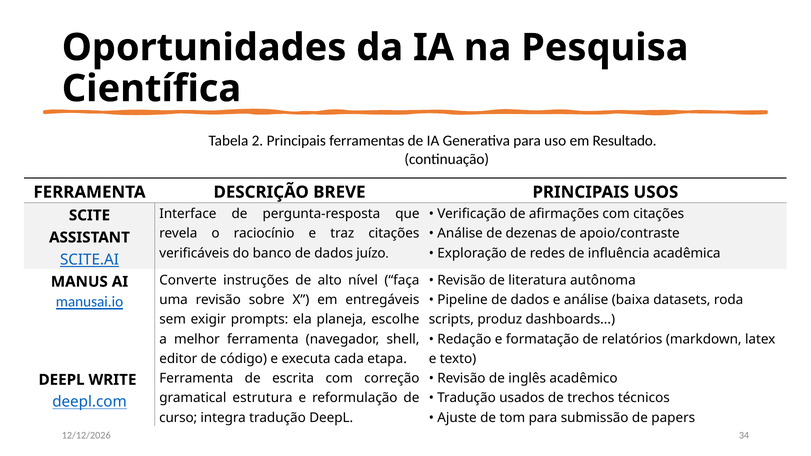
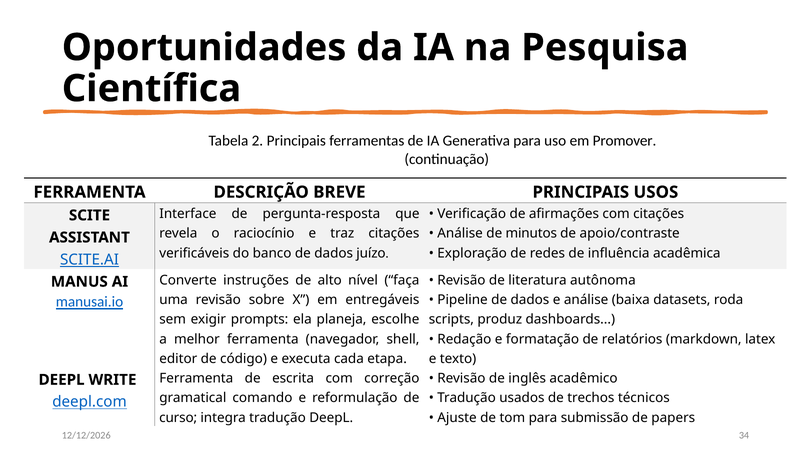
Resultado: Resultado -> Promover
dezenas: dezenas -> minutos
estrutura: estrutura -> comando
